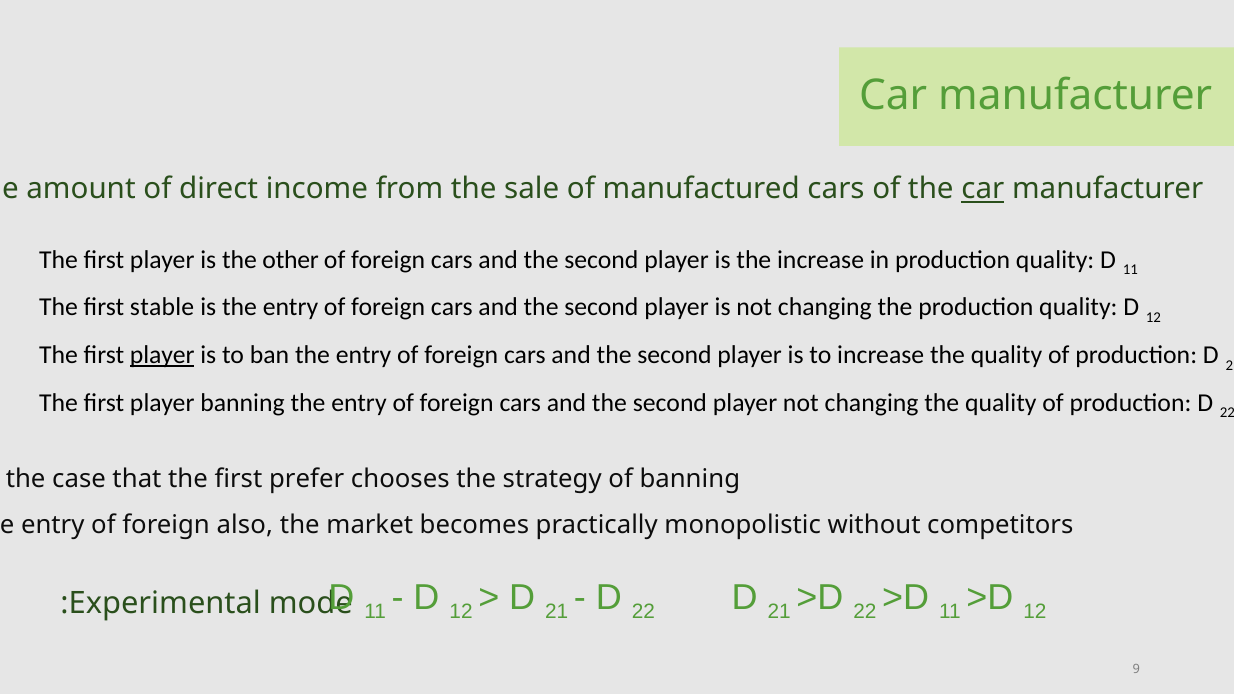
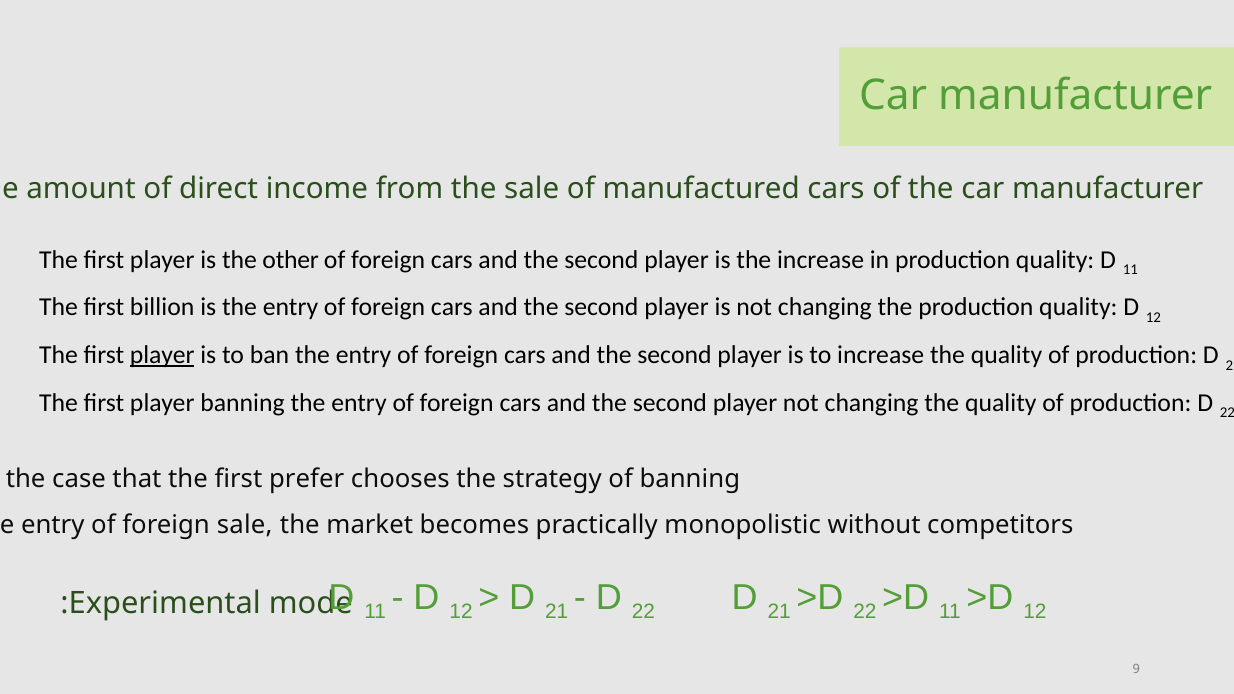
car at (983, 189) underline: present -> none
stable: stable -> billion
foreign also: also -> sale
